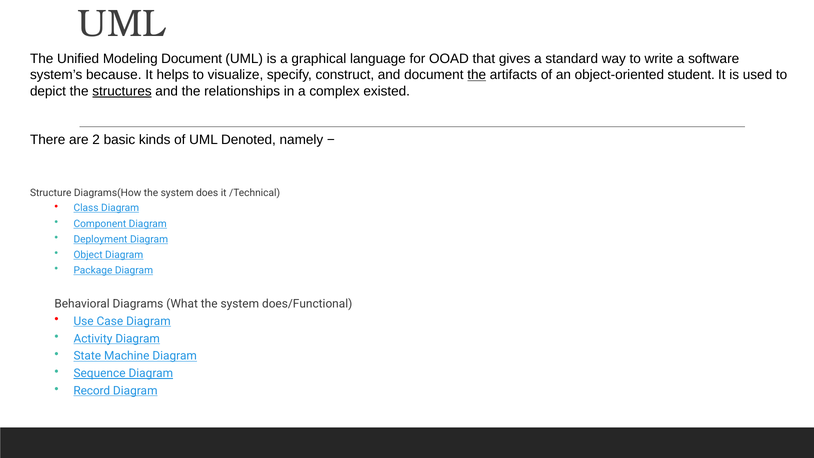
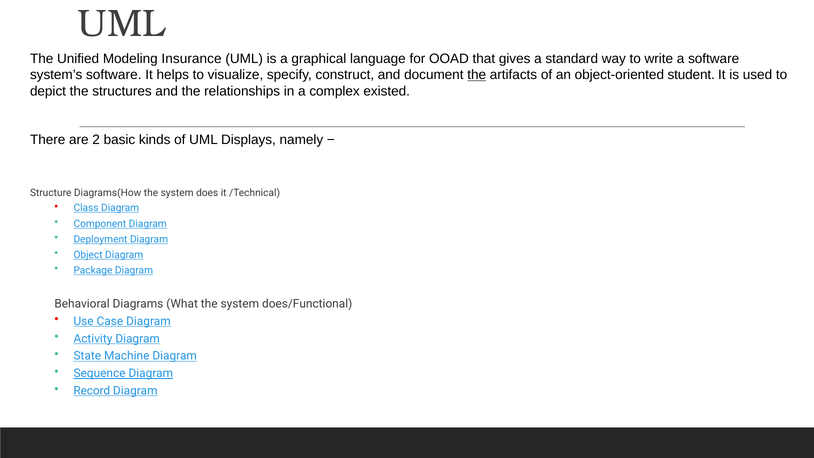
Modeling Document: Document -> Insurance
system’s because: because -> software
structures underline: present -> none
Denoted: Denoted -> Displays
